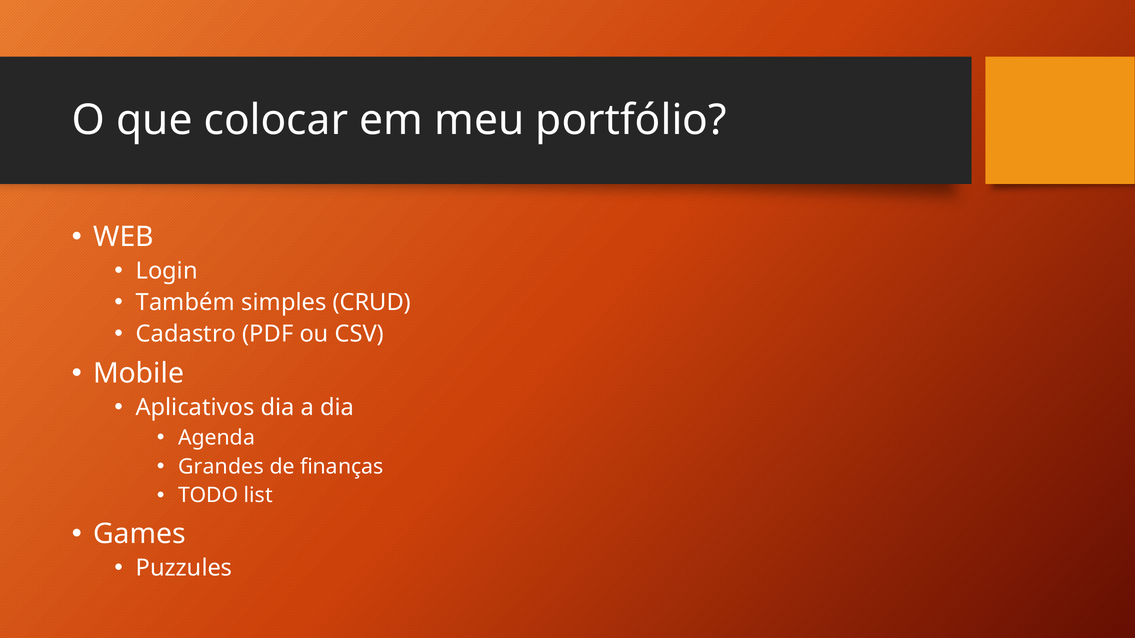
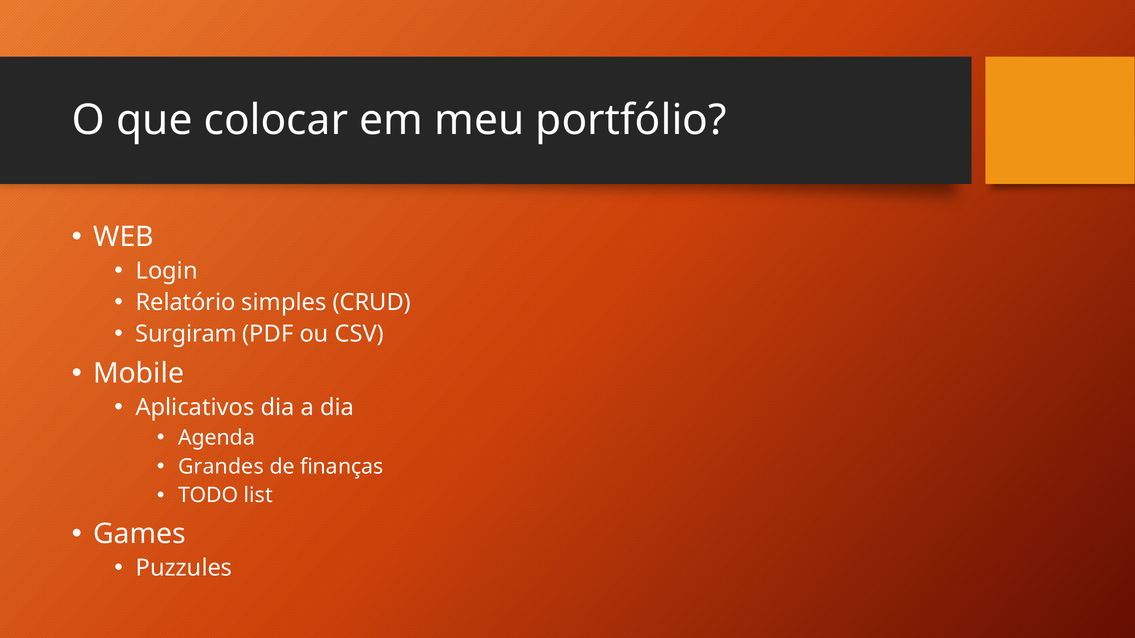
Também: Também -> Relatório
Cadastro: Cadastro -> Surgiram
